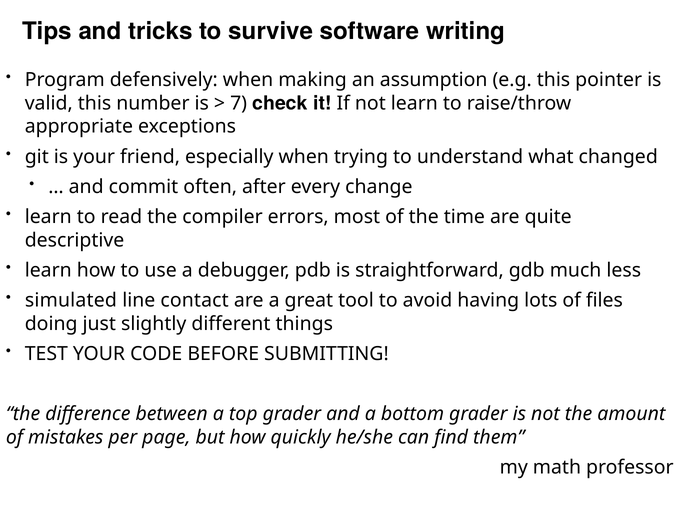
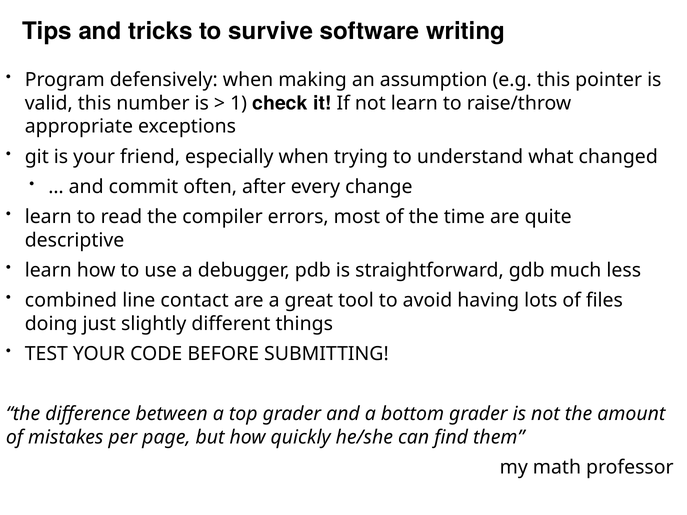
7: 7 -> 1
simulated: simulated -> combined
